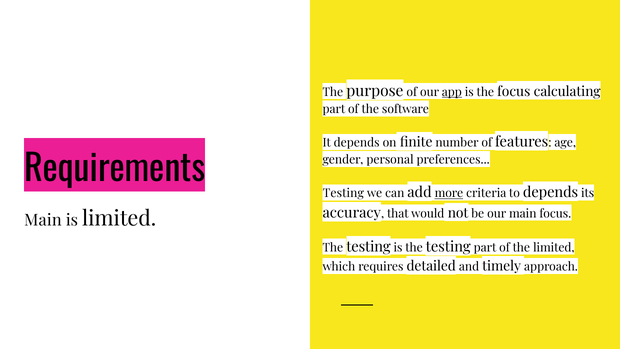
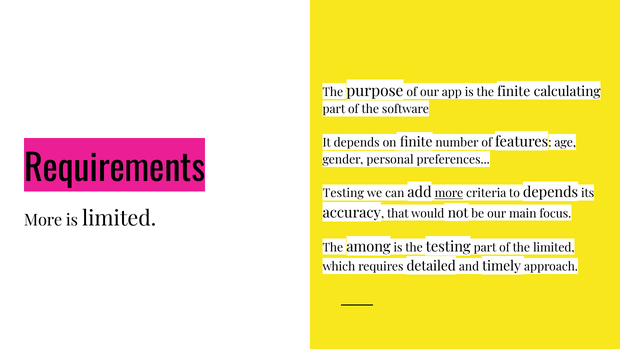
app underline: present -> none
the focus: focus -> finite
Main at (43, 220): Main -> More
testing at (368, 247): testing -> among
